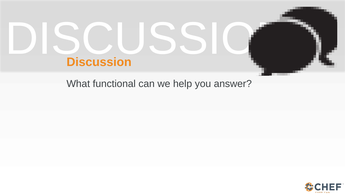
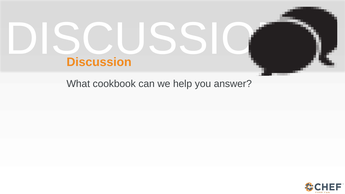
functional: functional -> cookbook
